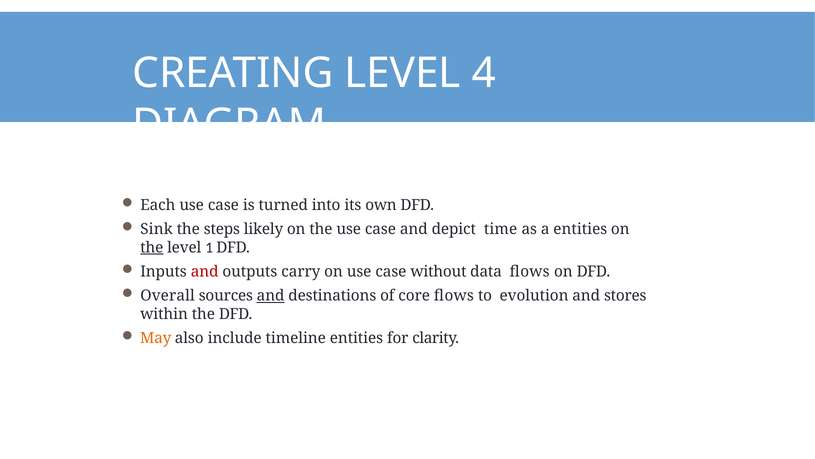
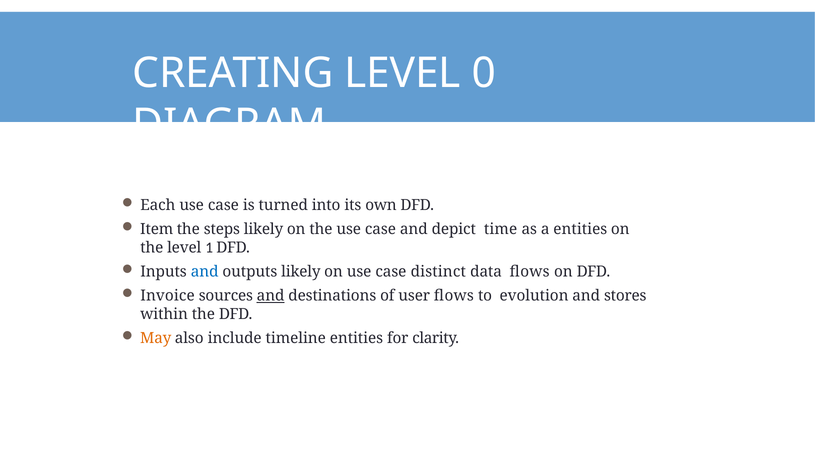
4: 4 -> 0
Sink: Sink -> Item
the at (152, 247) underline: present -> none
and at (205, 271) colour: red -> blue
outputs carry: carry -> likely
without: without -> distinct
Overall: Overall -> Invoice
core: core -> user
